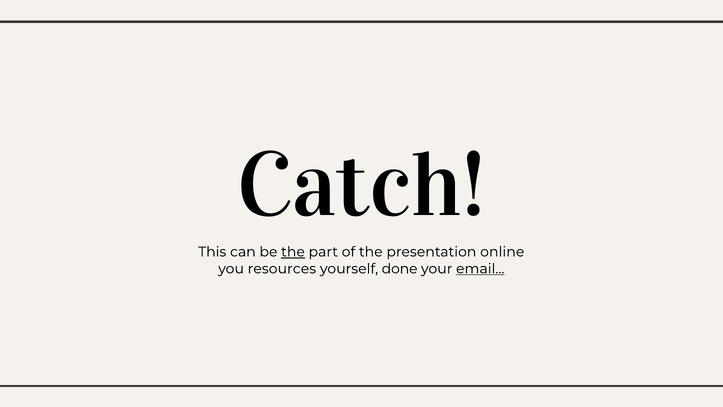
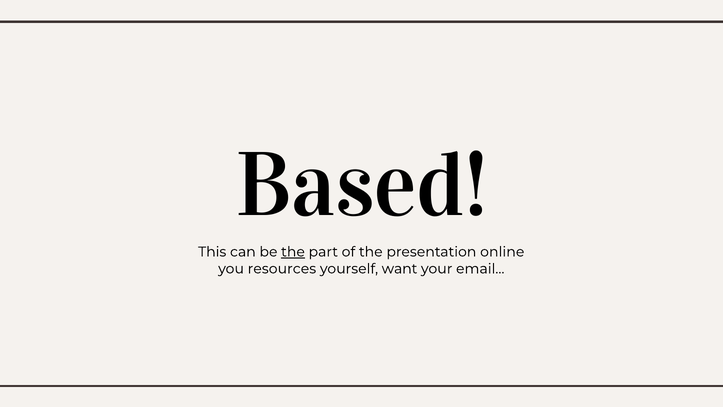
Catch: Catch -> Based
done: done -> want
email… underline: present -> none
